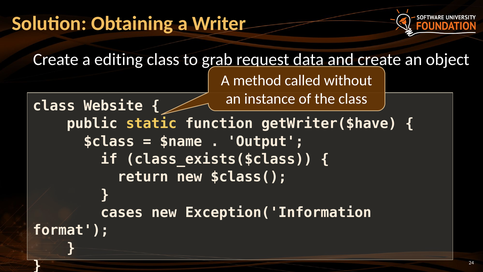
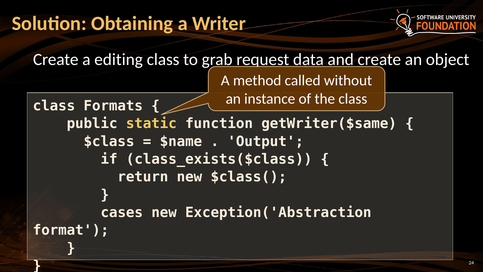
Website: Website -> Formats
getWriter($have: getWriter($have -> getWriter($same
Exception('Information: Exception('Information -> Exception('Abstraction
